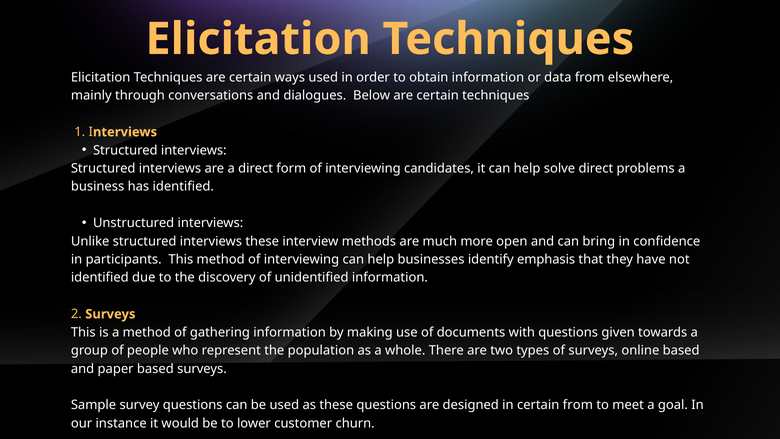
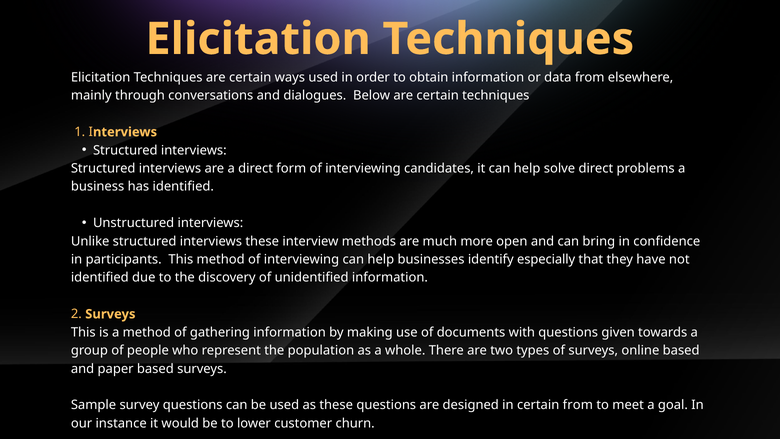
emphasis: emphasis -> especially
